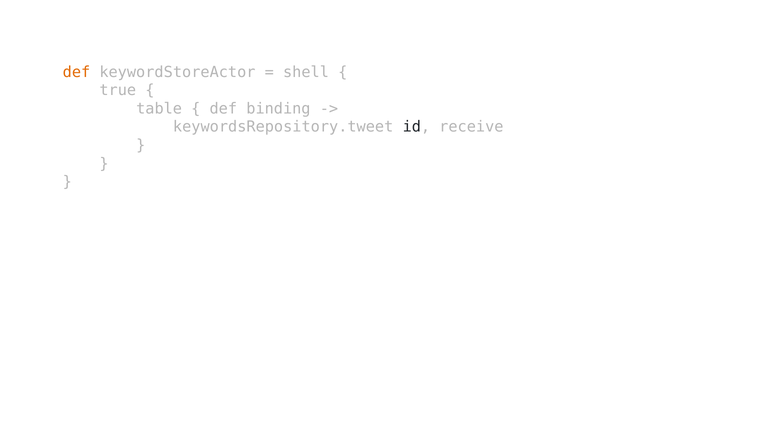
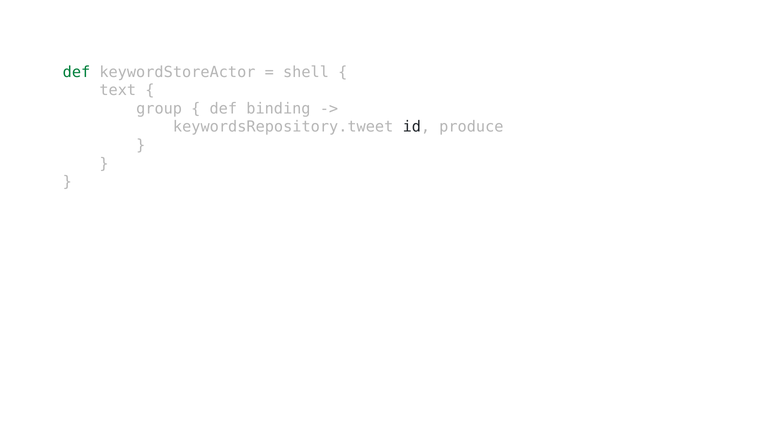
def at (76, 72) colour: orange -> green
true: true -> text
table: table -> group
receive: receive -> produce
